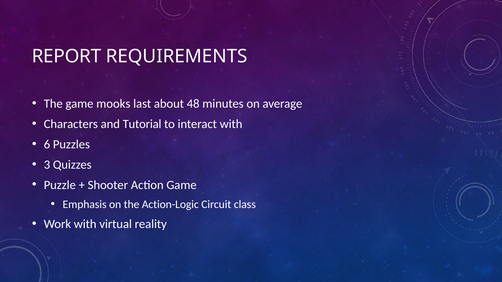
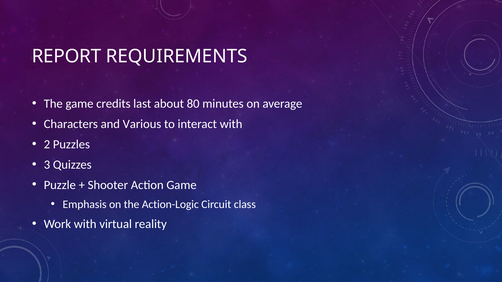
mooks: mooks -> credits
48: 48 -> 80
Tutorial: Tutorial -> Various
6: 6 -> 2
